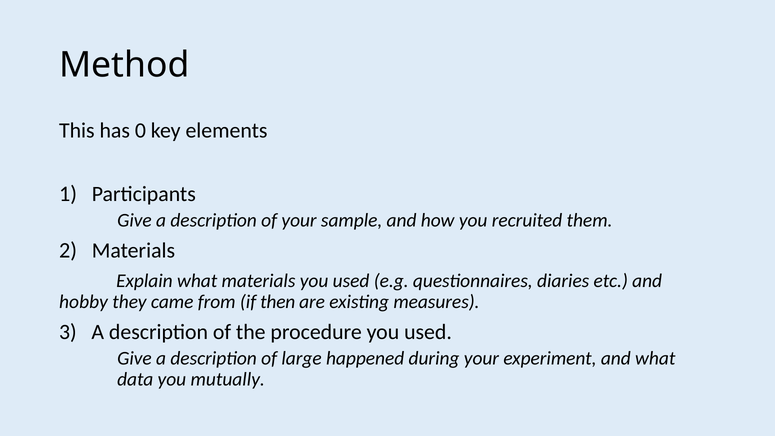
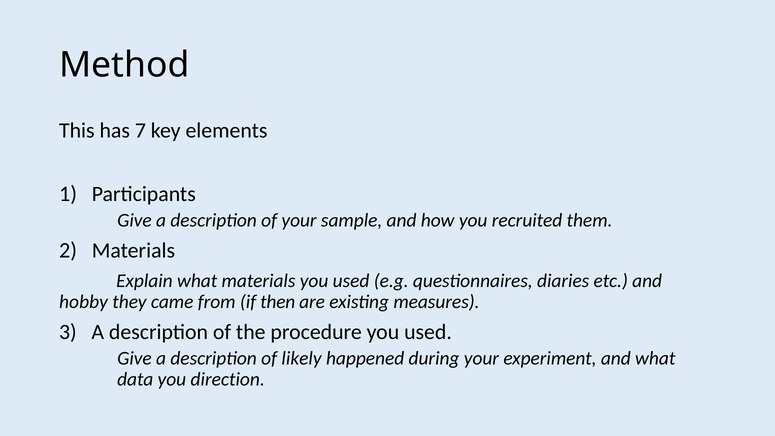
0: 0 -> 7
large: large -> likely
mutually: mutually -> direction
